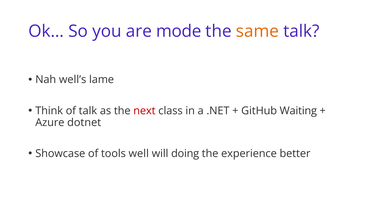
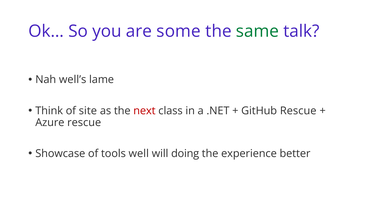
mode: mode -> some
same colour: orange -> green
of talk: talk -> site
GitHub Waiting: Waiting -> Rescue
Azure dotnet: dotnet -> rescue
